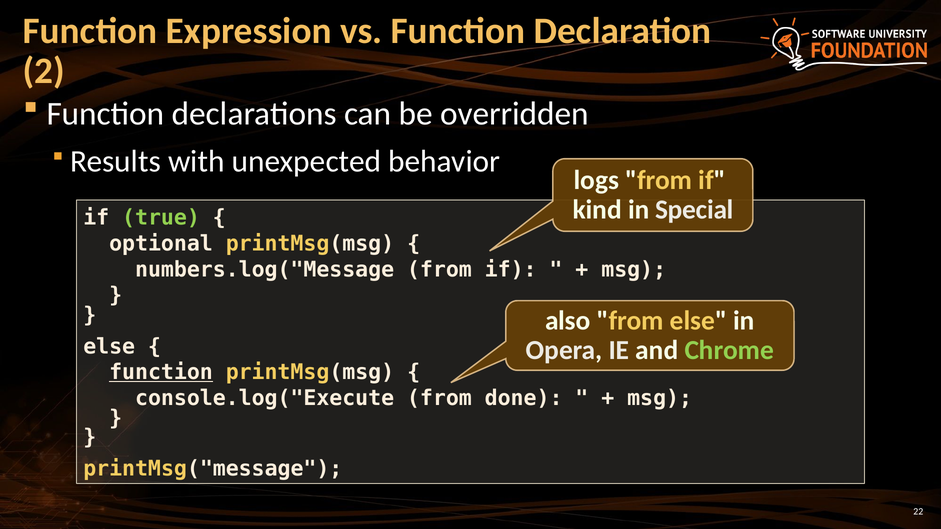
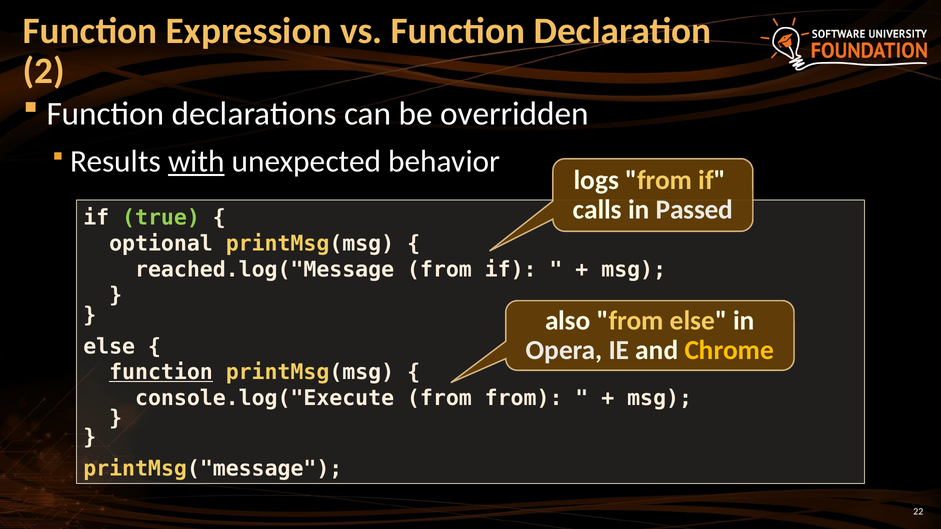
with underline: none -> present
kind: kind -> calls
Special: Special -> Passed
numbers.log("Message: numbers.log("Message -> reached.log("Message
Chrome colour: light green -> yellow
from done: done -> from
